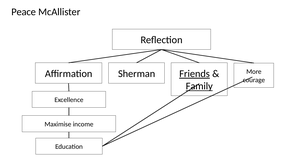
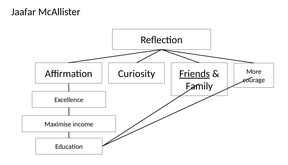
Peace: Peace -> Jaafar
Sherman: Sherman -> Curiosity
Family underline: present -> none
